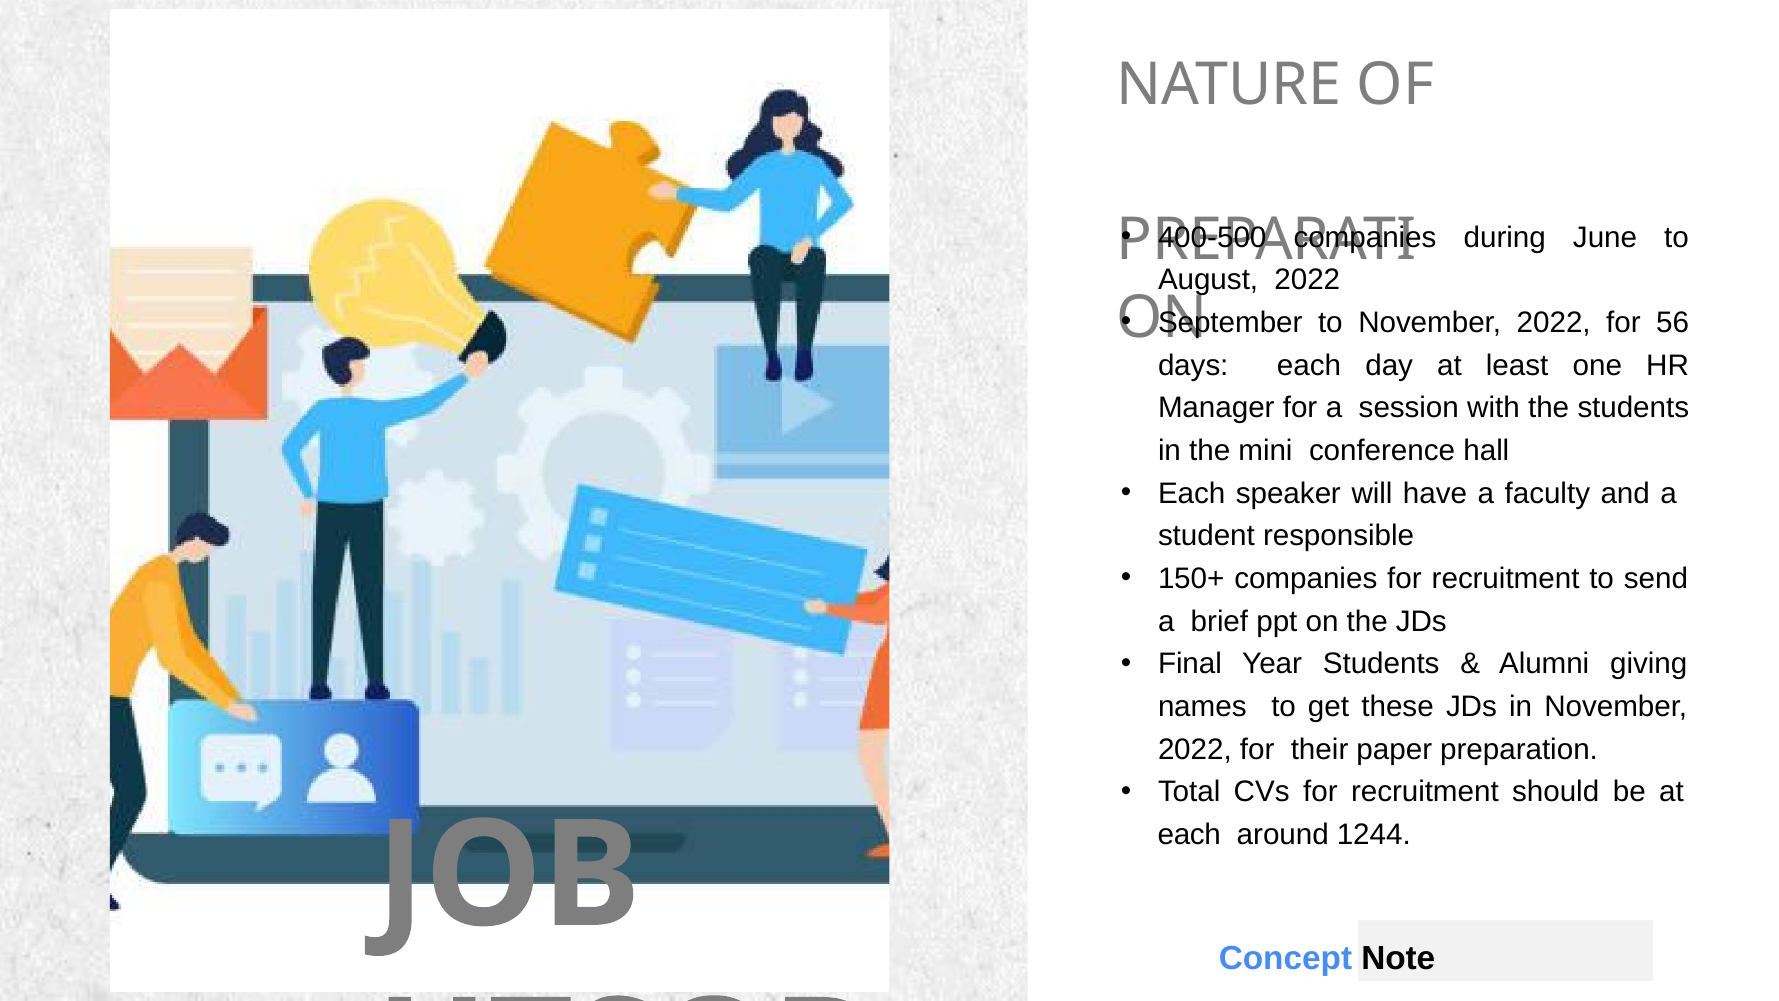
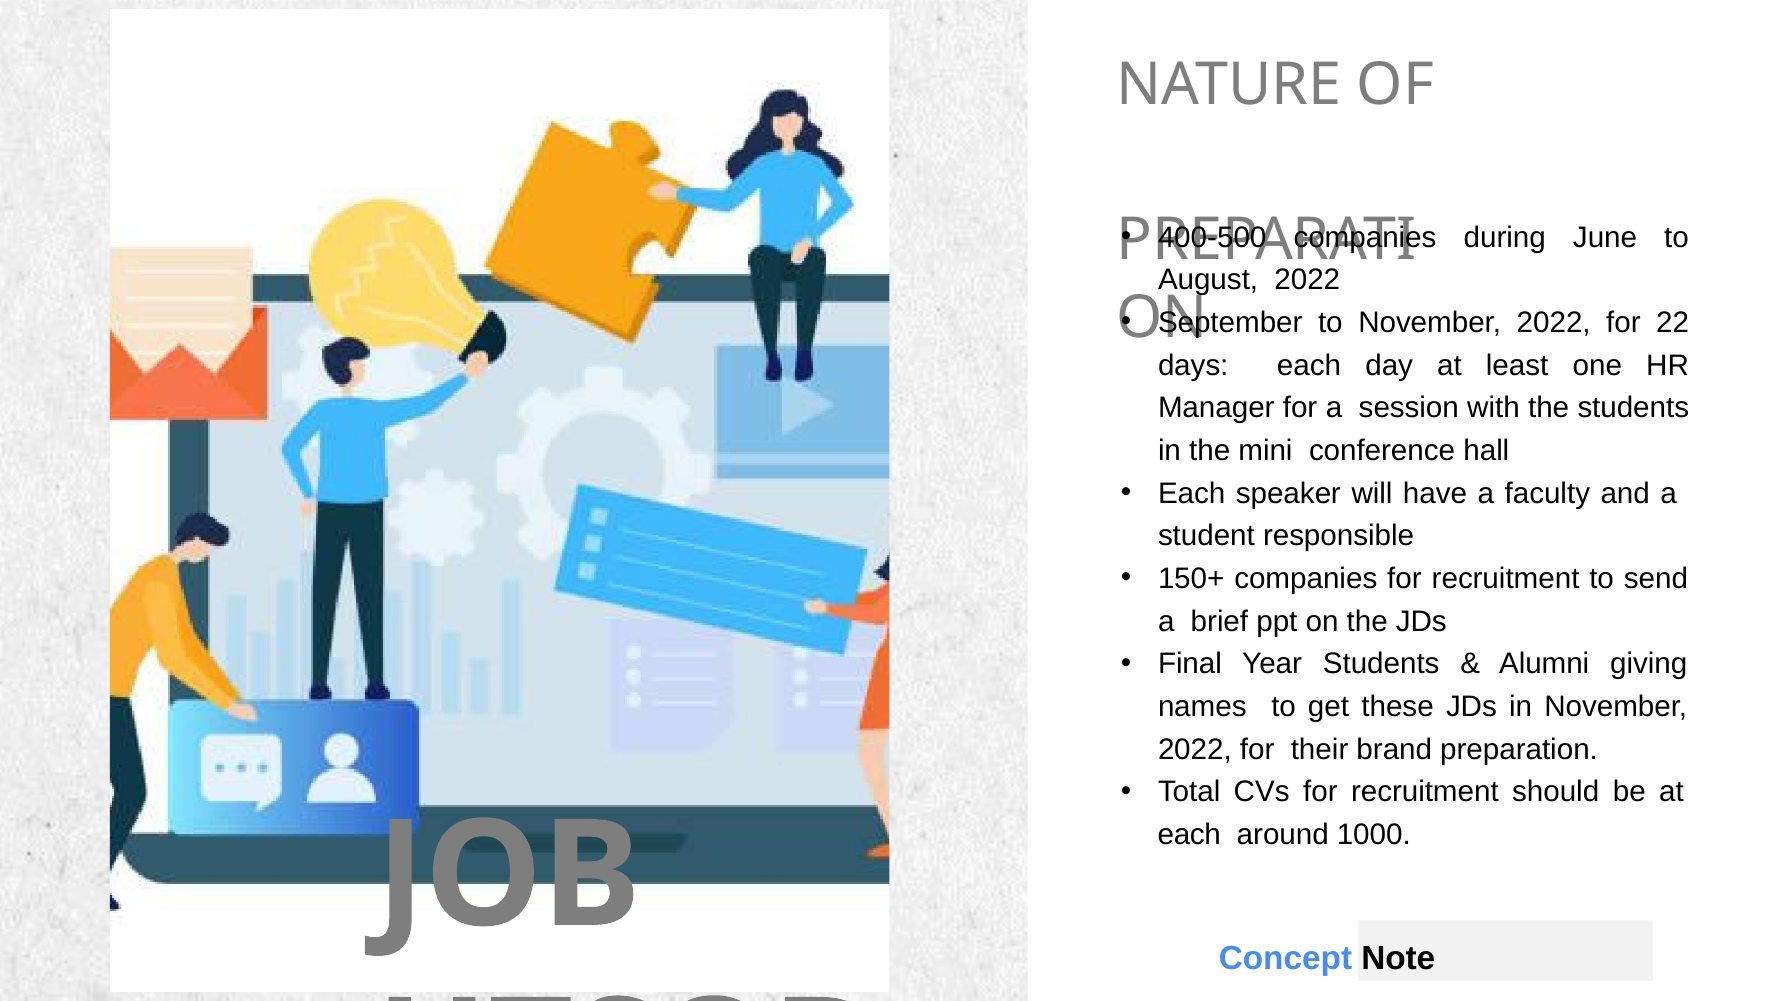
56: 56 -> 22
paper: paper -> brand
1244: 1244 -> 1000
